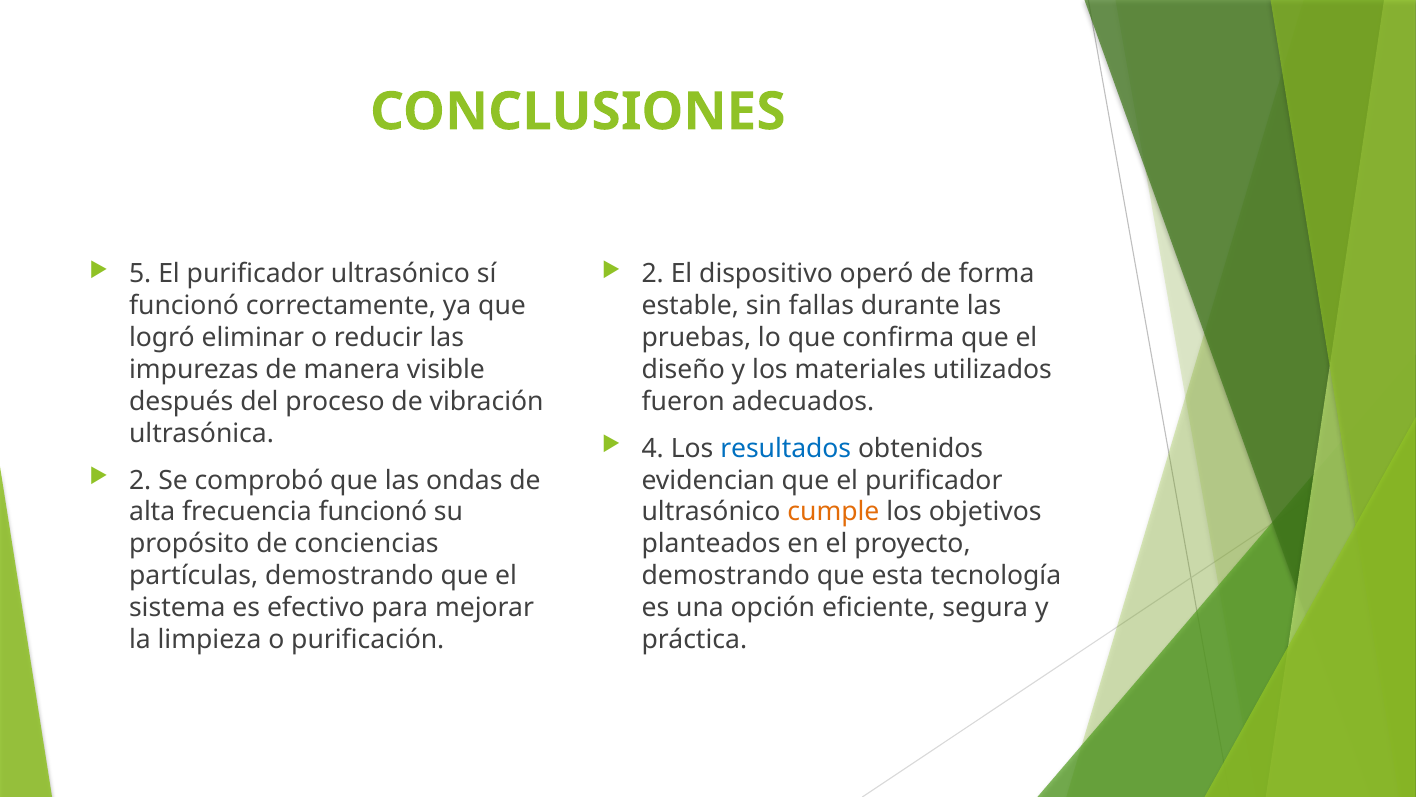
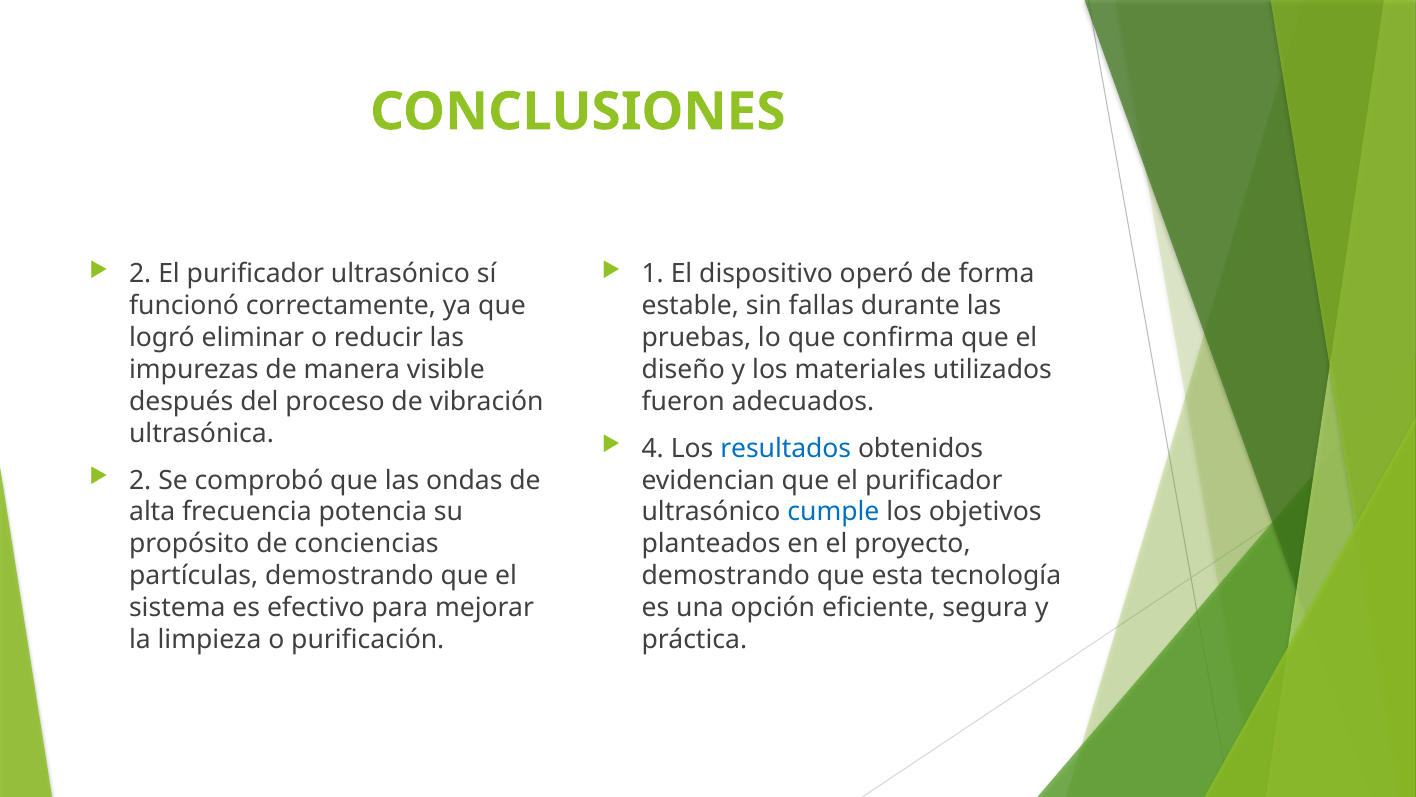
5 at (140, 274): 5 -> 2
2 at (653, 274): 2 -> 1
frecuencia funcionó: funcionó -> potencia
cumple colour: orange -> blue
